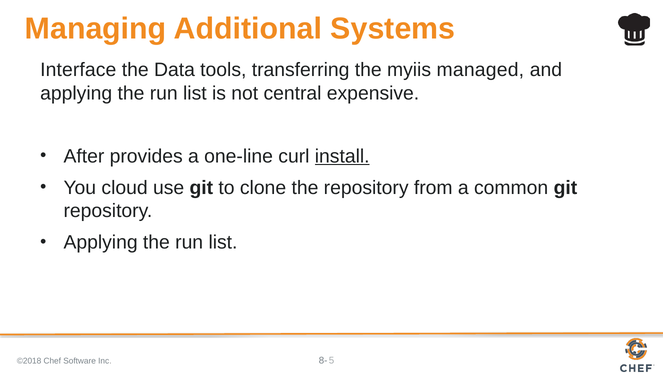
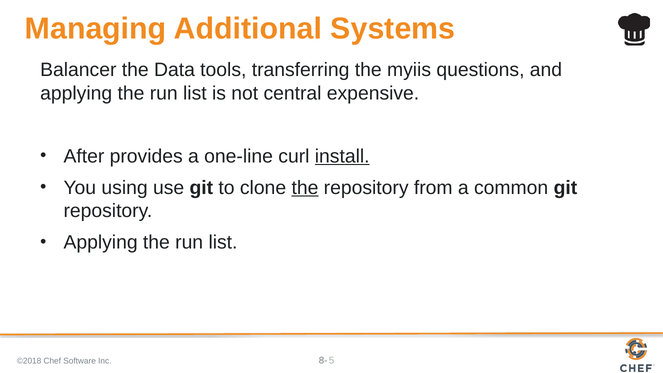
Interface: Interface -> Balancer
managed: managed -> questions
cloud: cloud -> using
the at (305, 188) underline: none -> present
